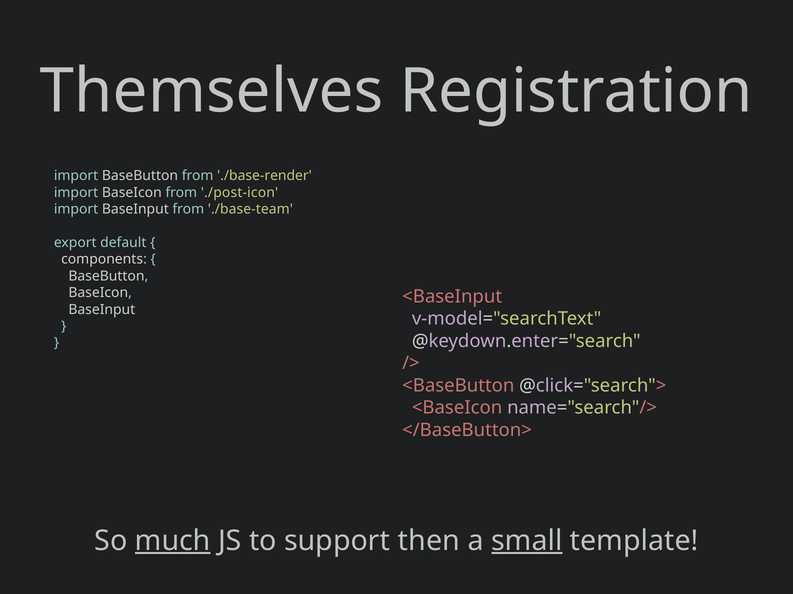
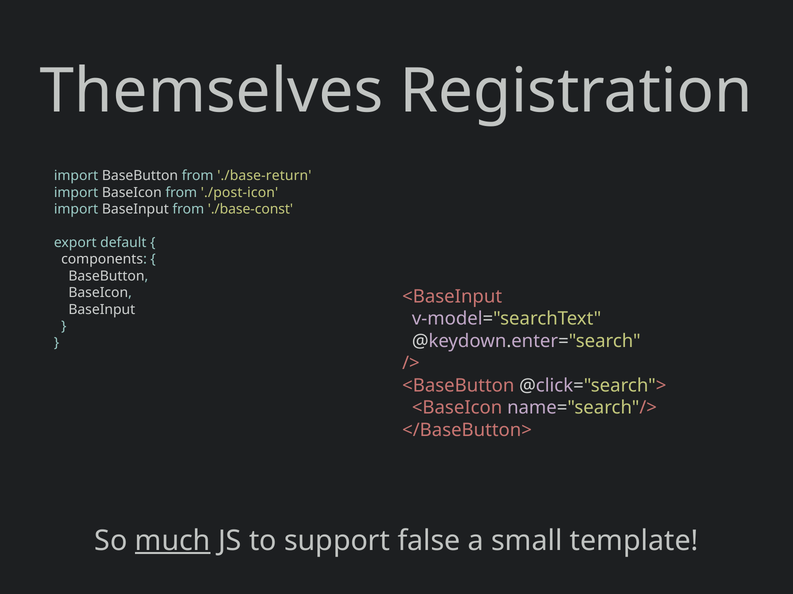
./base-render: ./base-render -> ./base-return
./base-team: ./base-team -> ./base-const
then: then -> false
small underline: present -> none
